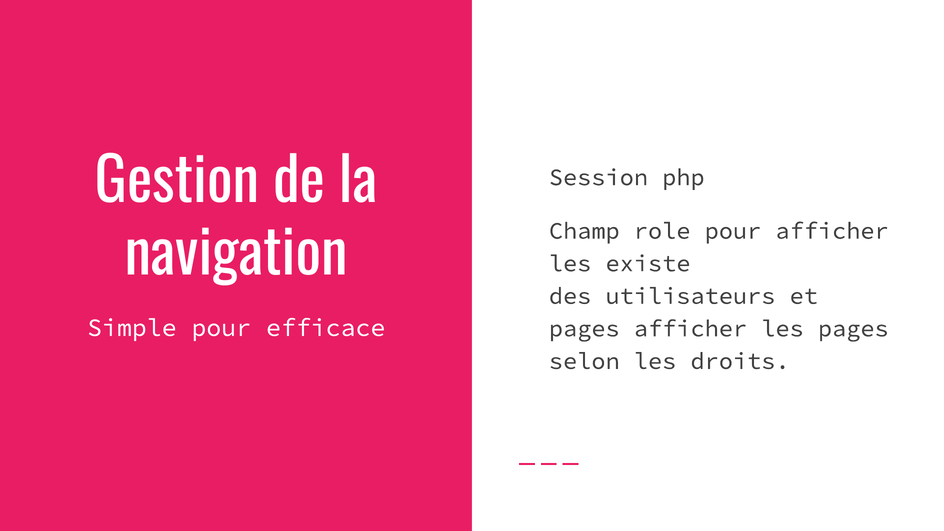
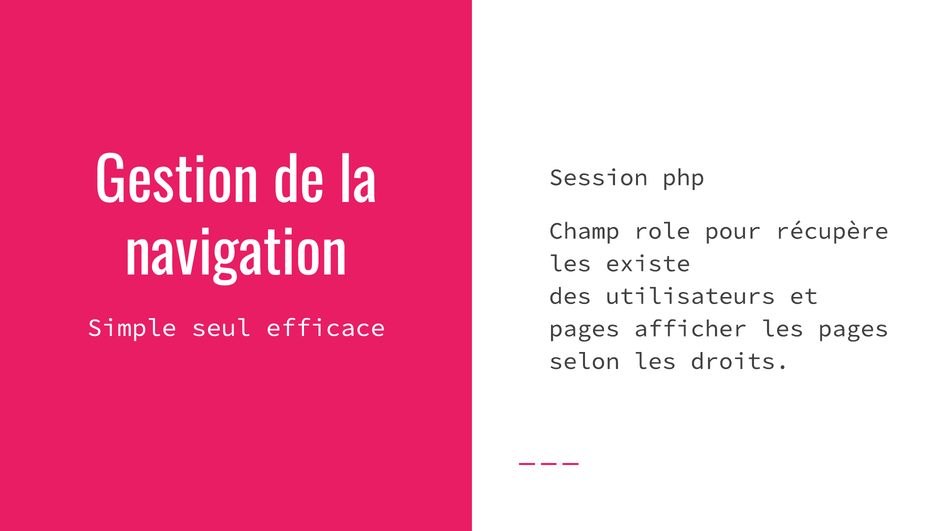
pour afficher: afficher -> récupère
Simple pour: pour -> seul
